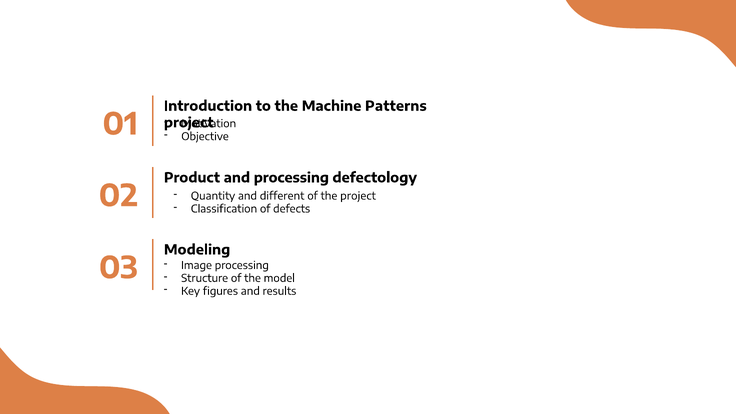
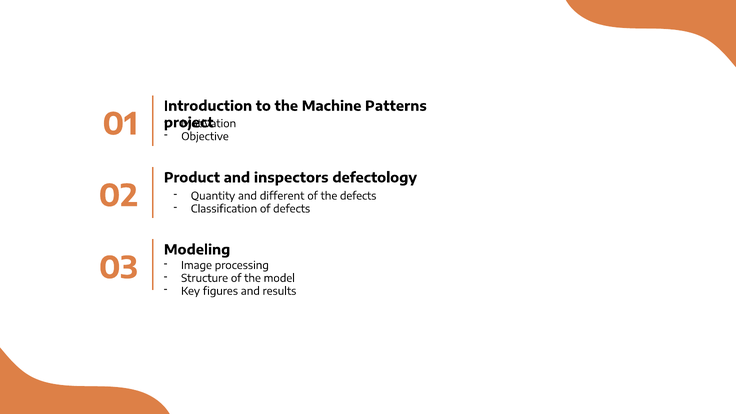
and processing: processing -> inspectors
the project: project -> defects
